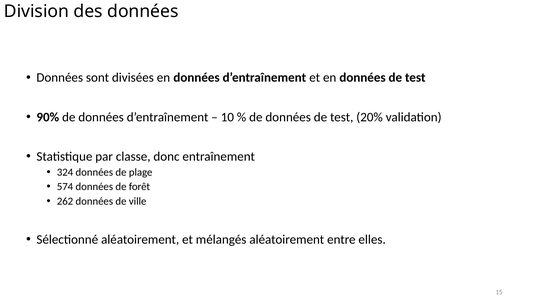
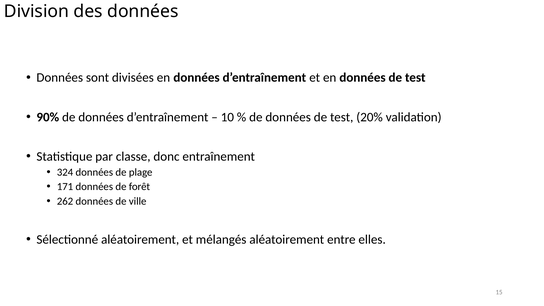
574: 574 -> 171
